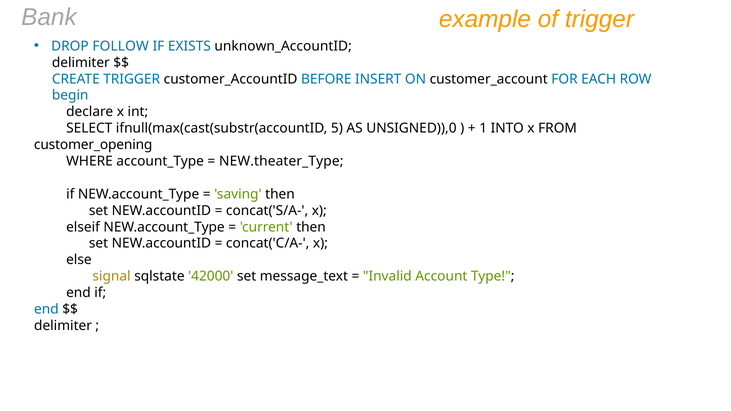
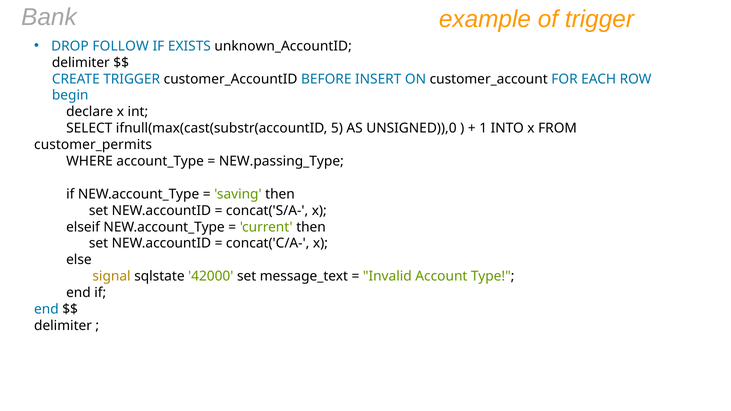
customer_opening: customer_opening -> customer_permits
NEW.theater_Type: NEW.theater_Type -> NEW.passing_Type
